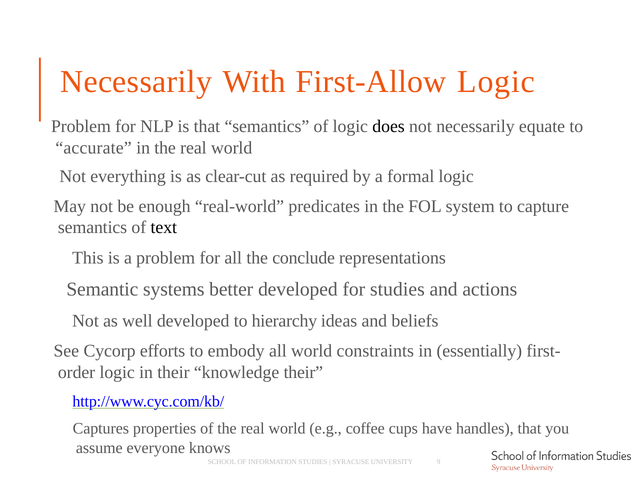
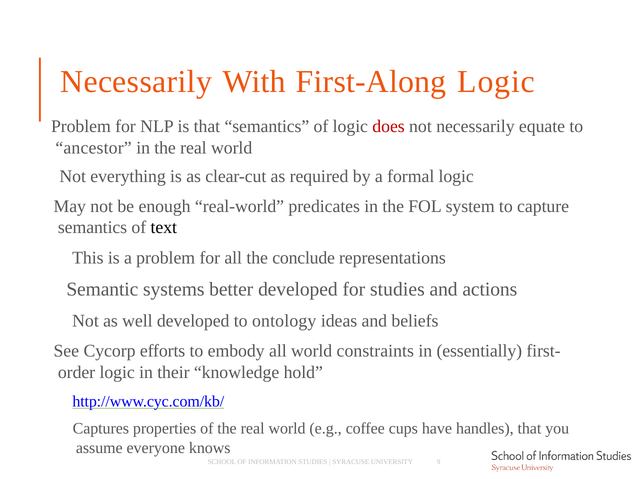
First-Allow: First-Allow -> First-Along
does colour: black -> red
accurate: accurate -> ancestor
hierarchy: hierarchy -> ontology
knowledge their: their -> hold
